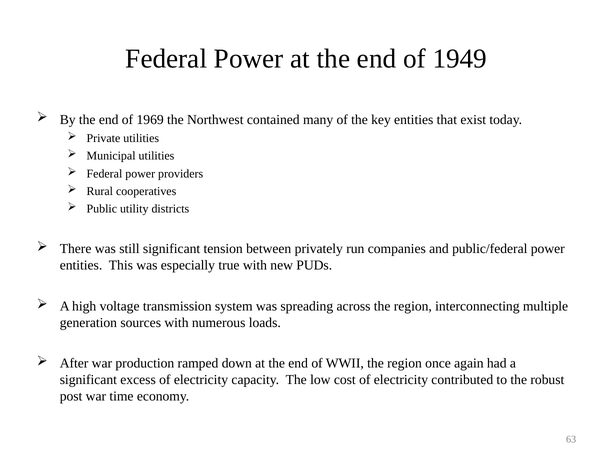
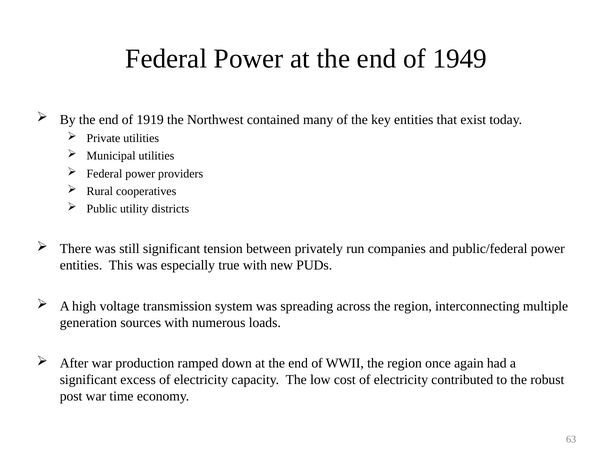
1969: 1969 -> 1919
